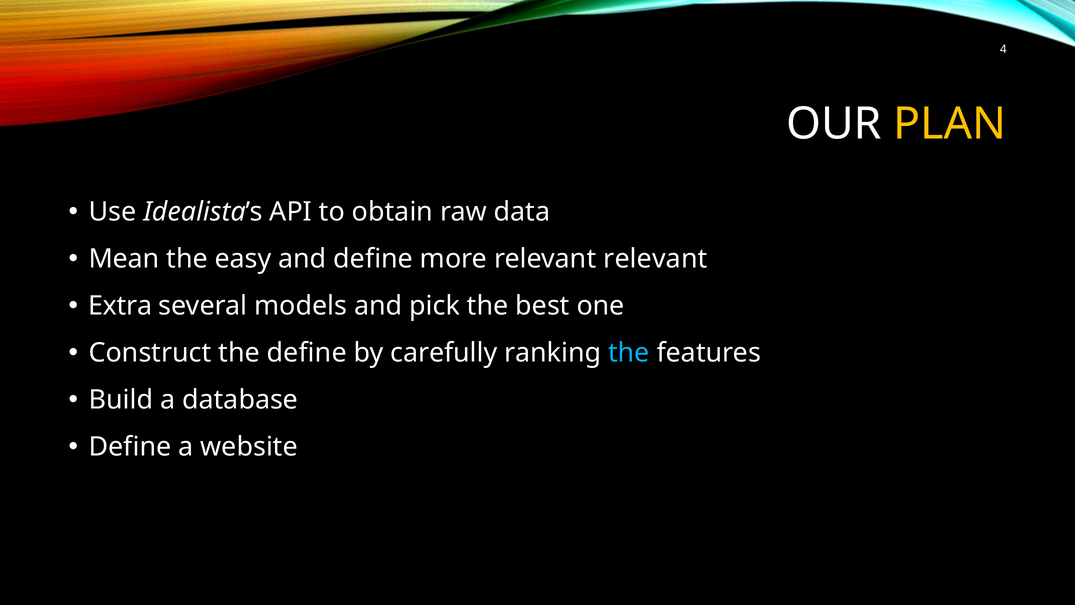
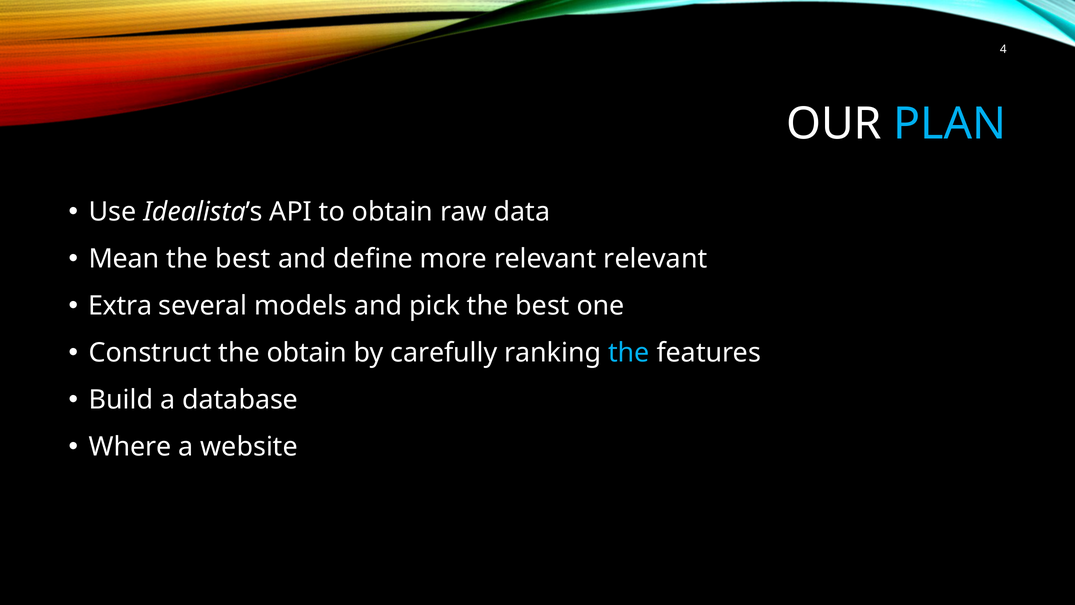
PLAN colour: yellow -> light blue
easy at (243, 259): easy -> best
the define: define -> obtain
Define at (130, 447): Define -> Where
